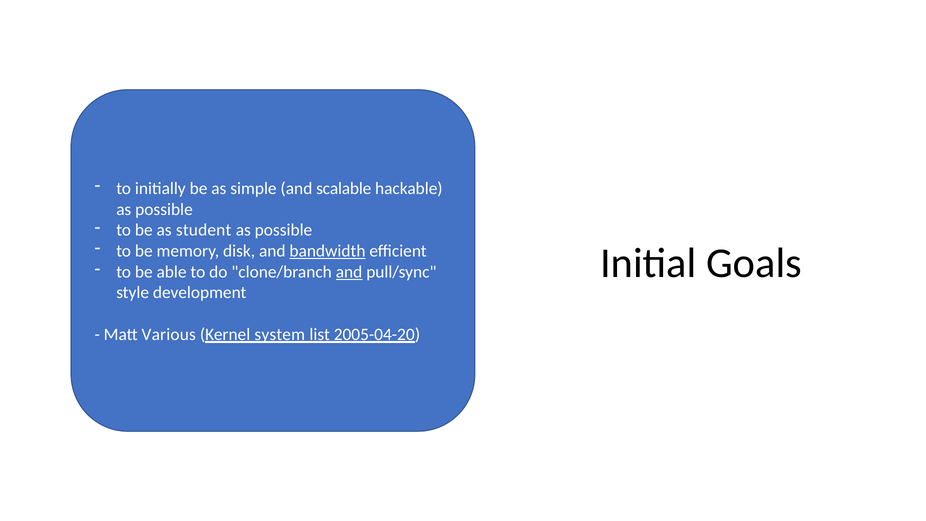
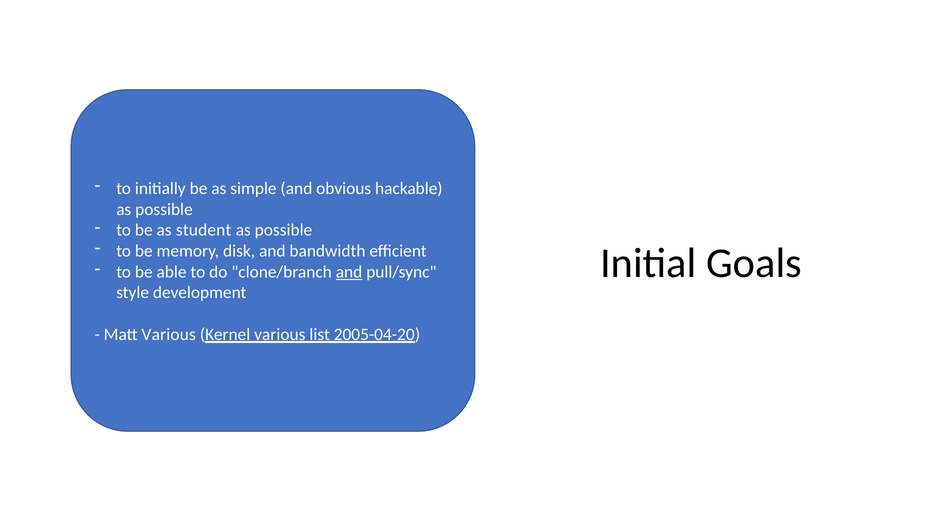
scalable: scalable -> obvious
bandwidth underline: present -> none
Kernel system: system -> various
